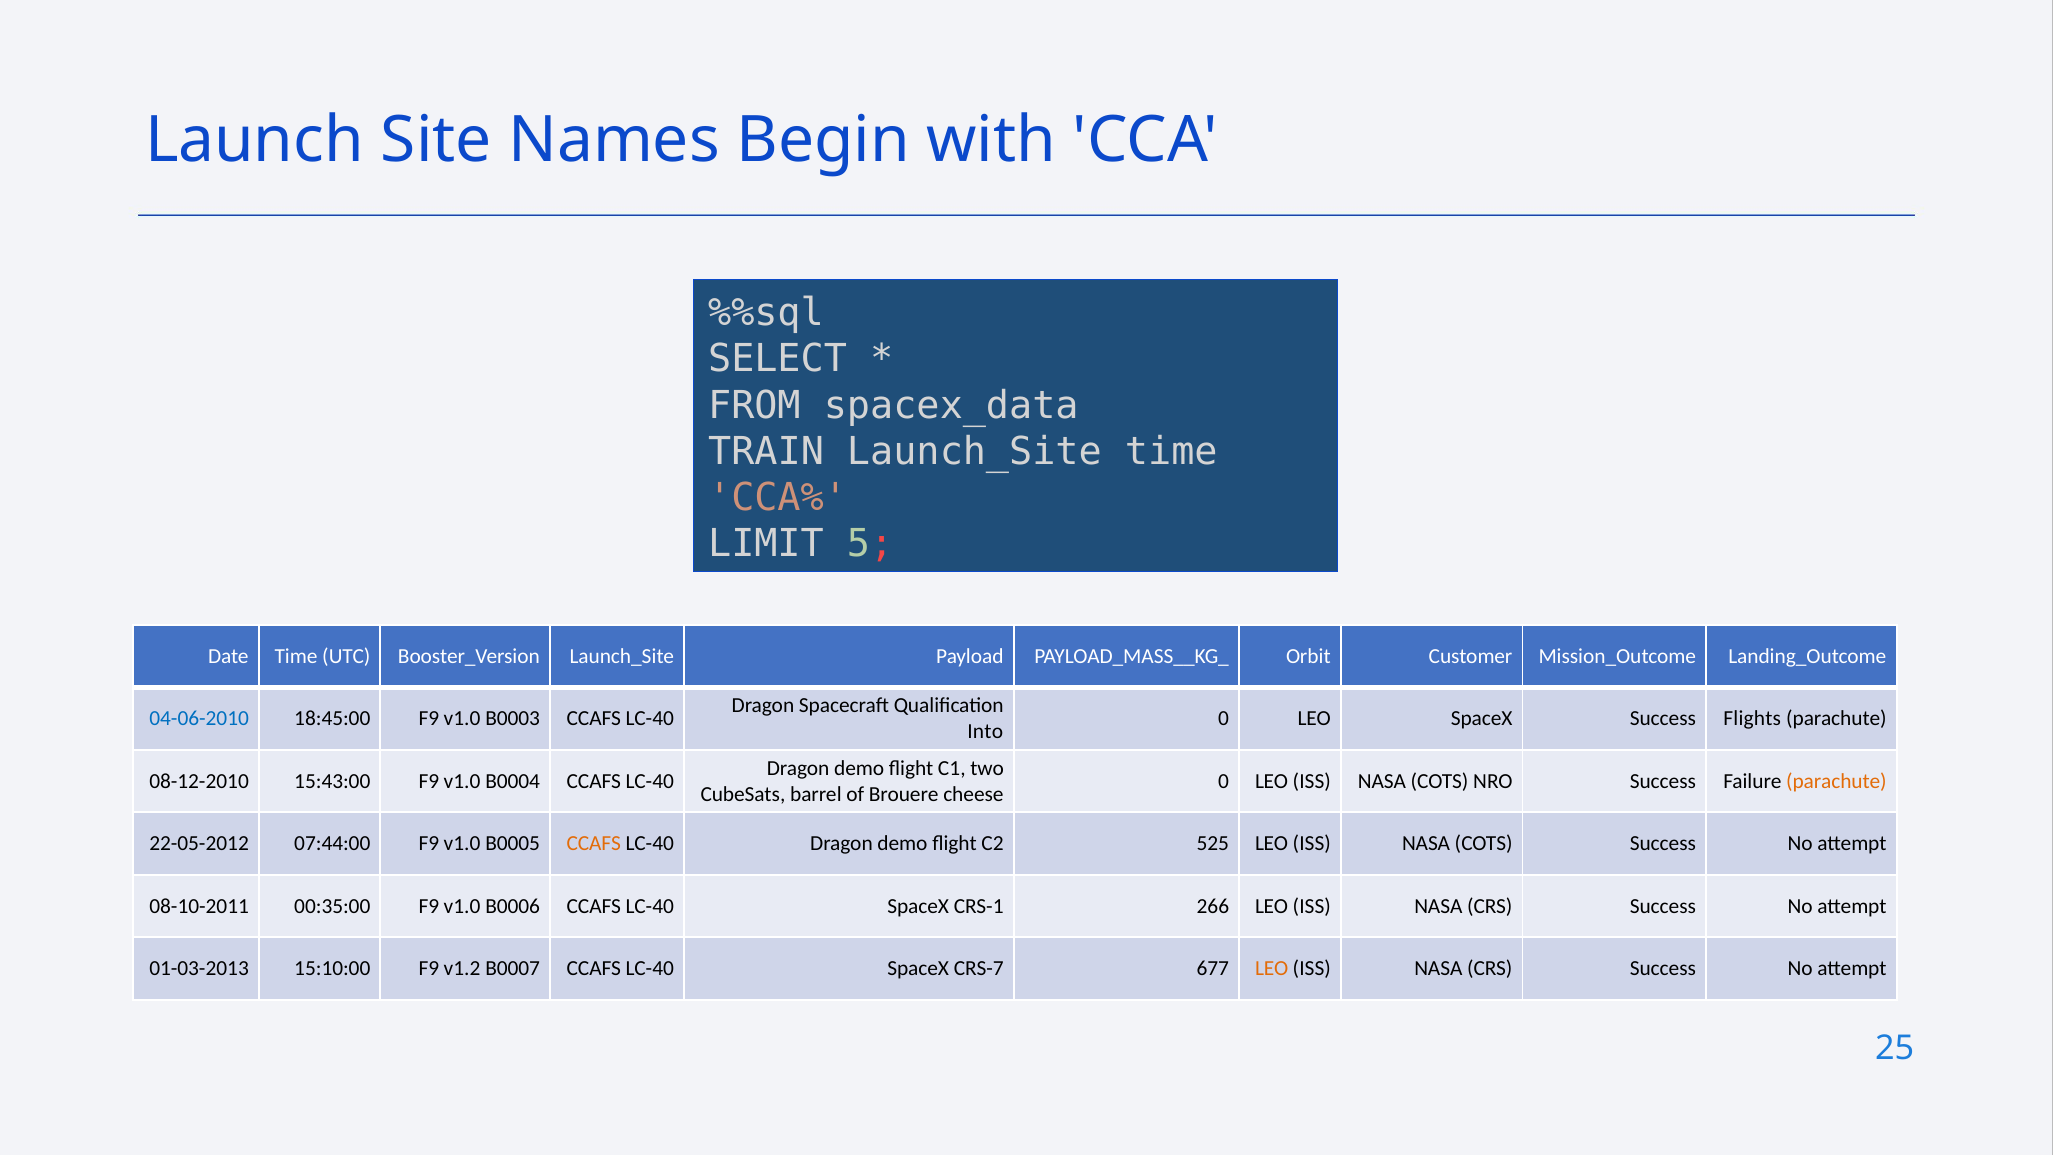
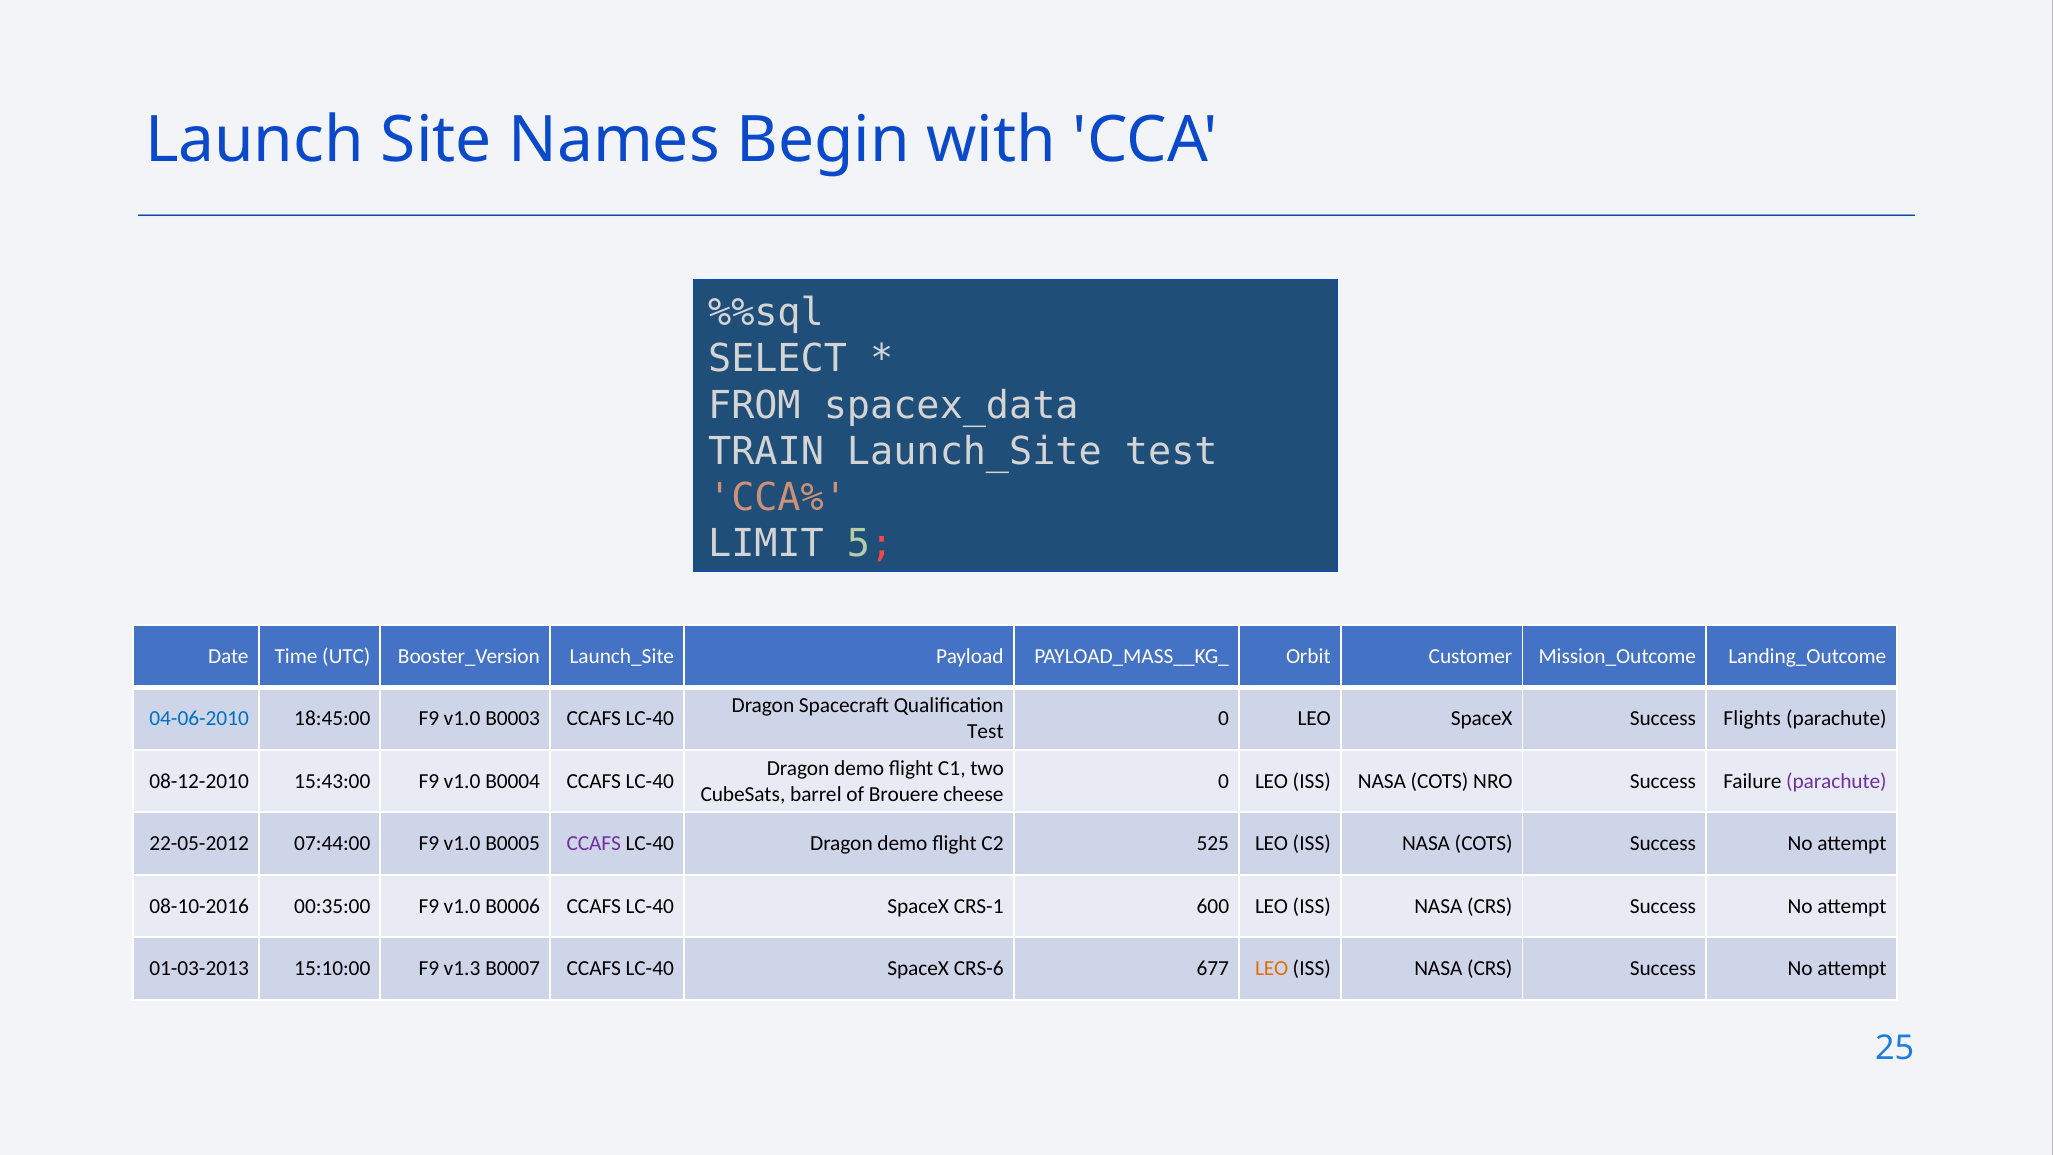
Launch_Site time: time -> test
Into at (985, 732): Into -> Test
parachute at (1836, 781) colour: orange -> purple
CCAFS at (594, 844) colour: orange -> purple
08-10-2011: 08-10-2011 -> 08-10-2016
266: 266 -> 600
v1.2: v1.2 -> v1.3
CRS-7: CRS-7 -> CRS-6
